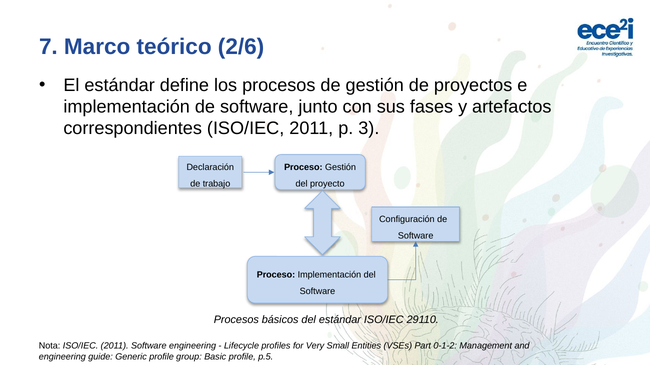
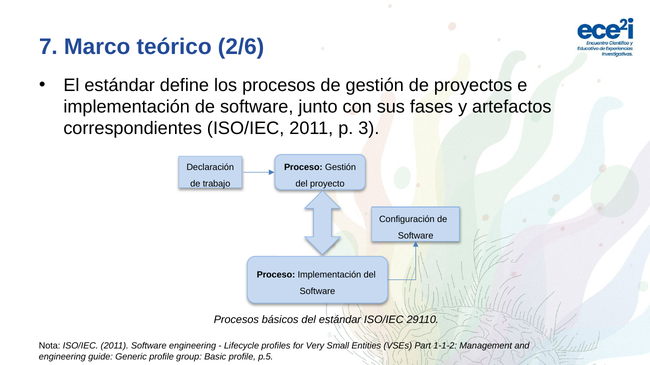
0-1-2: 0-1-2 -> 1-1-2
